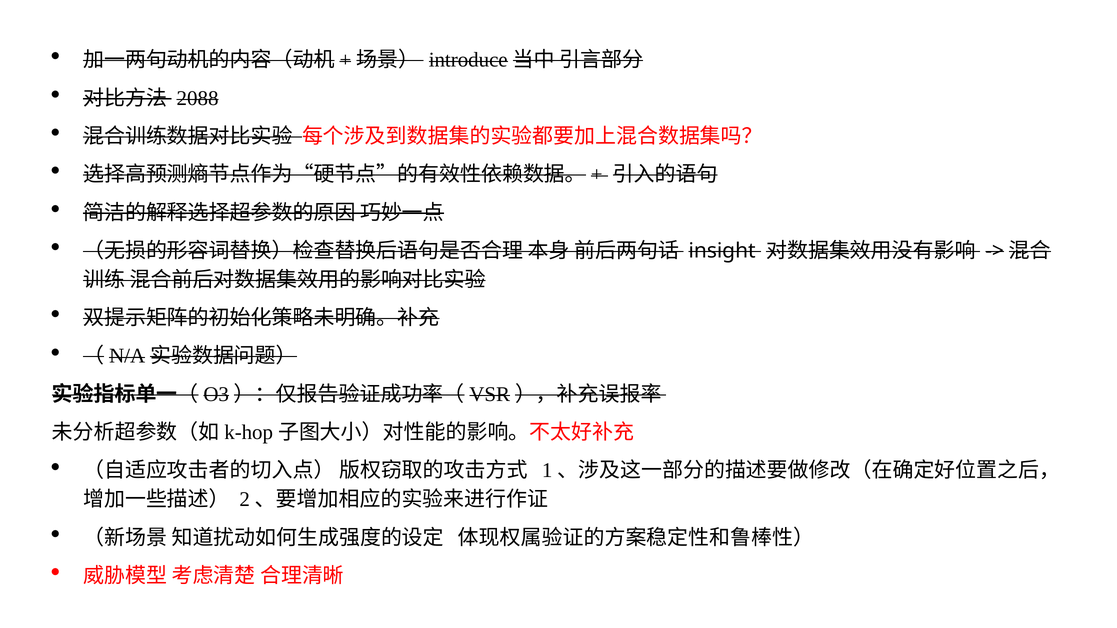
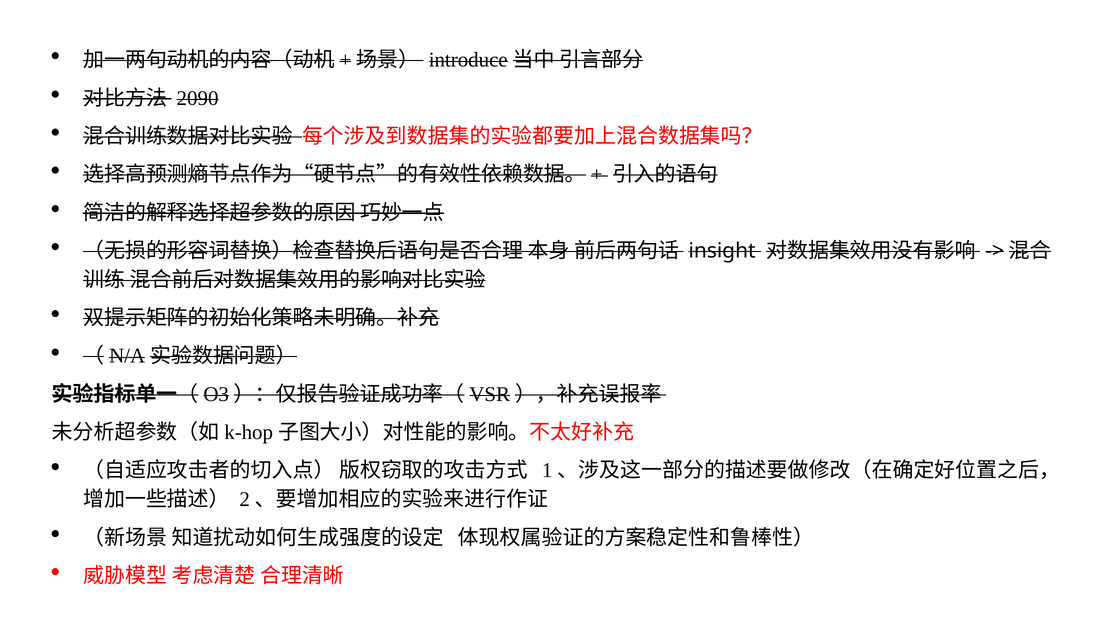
2088: 2088 -> 2090
